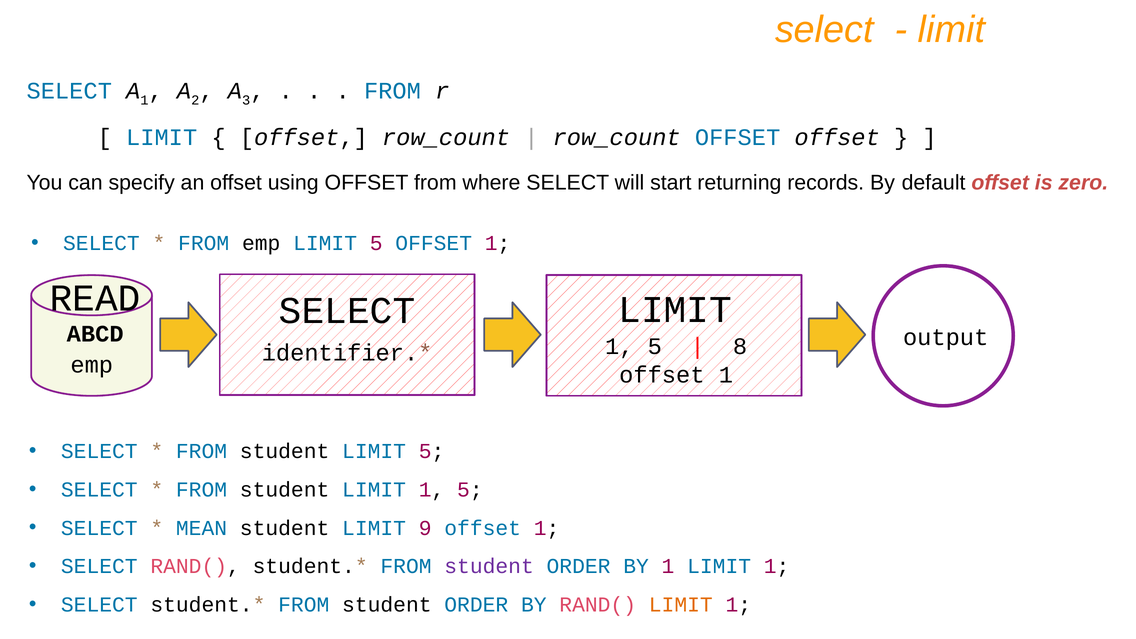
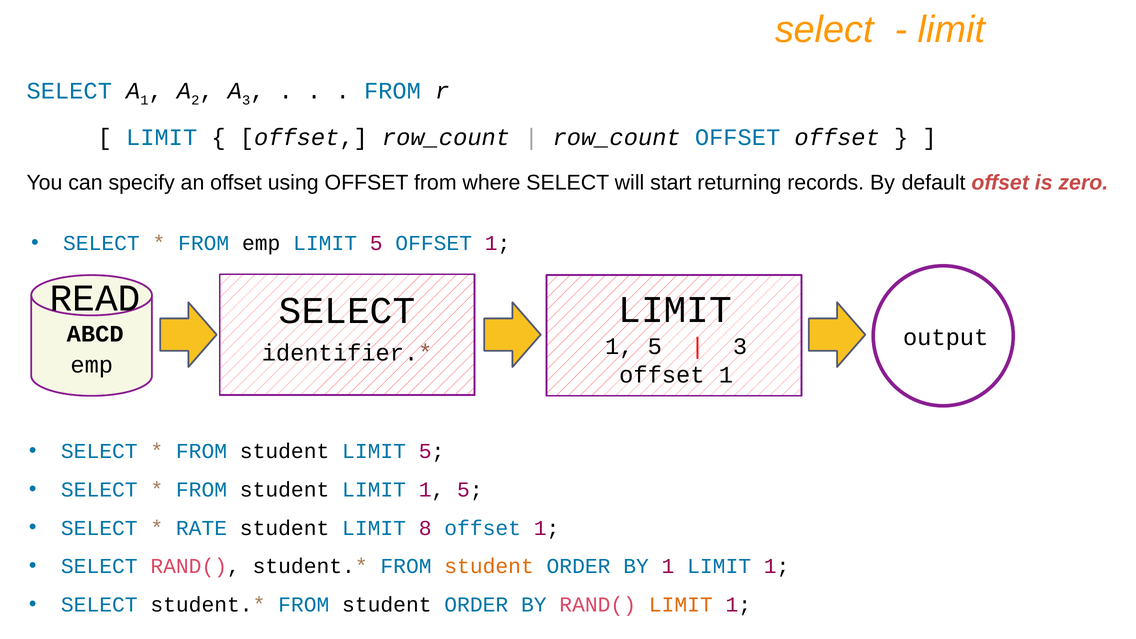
8 at (740, 346): 8 -> 3
MEAN: MEAN -> RATE
9: 9 -> 8
student at (489, 566) colour: purple -> orange
